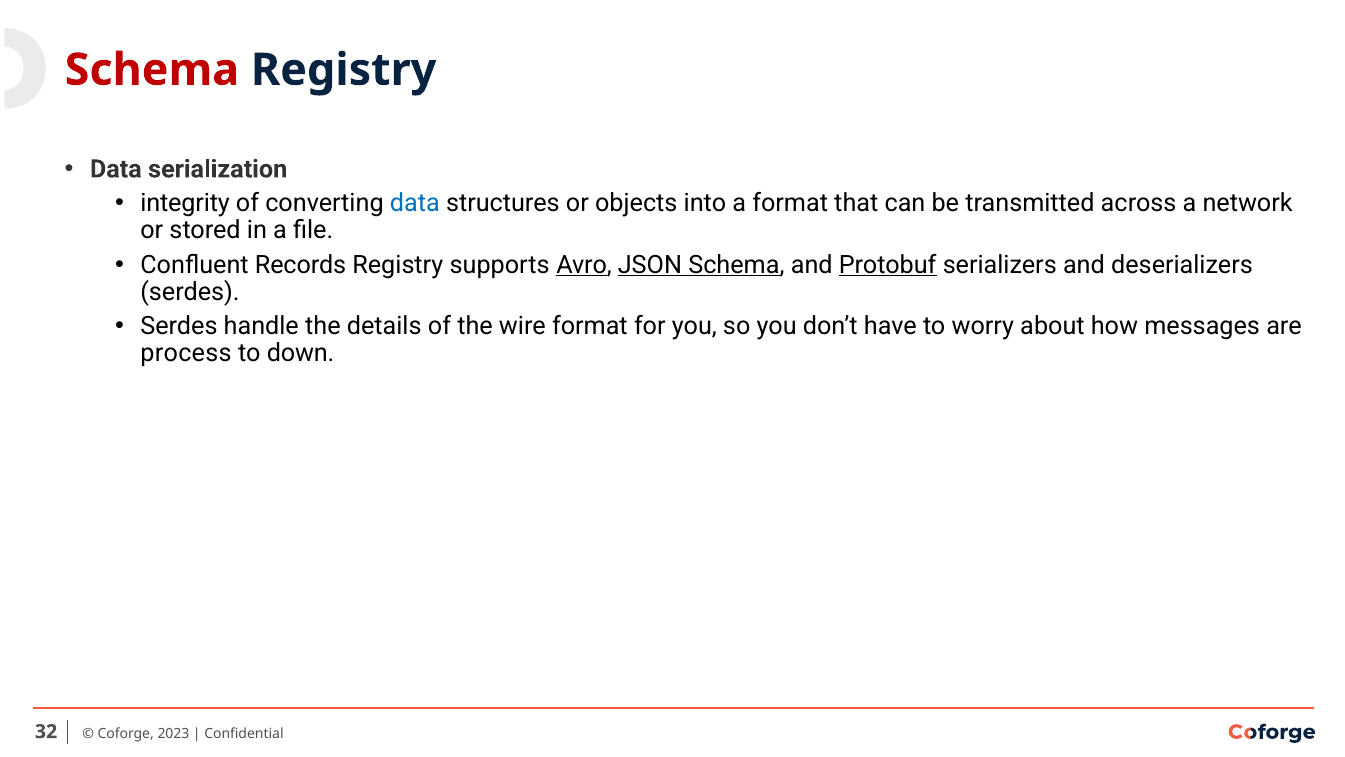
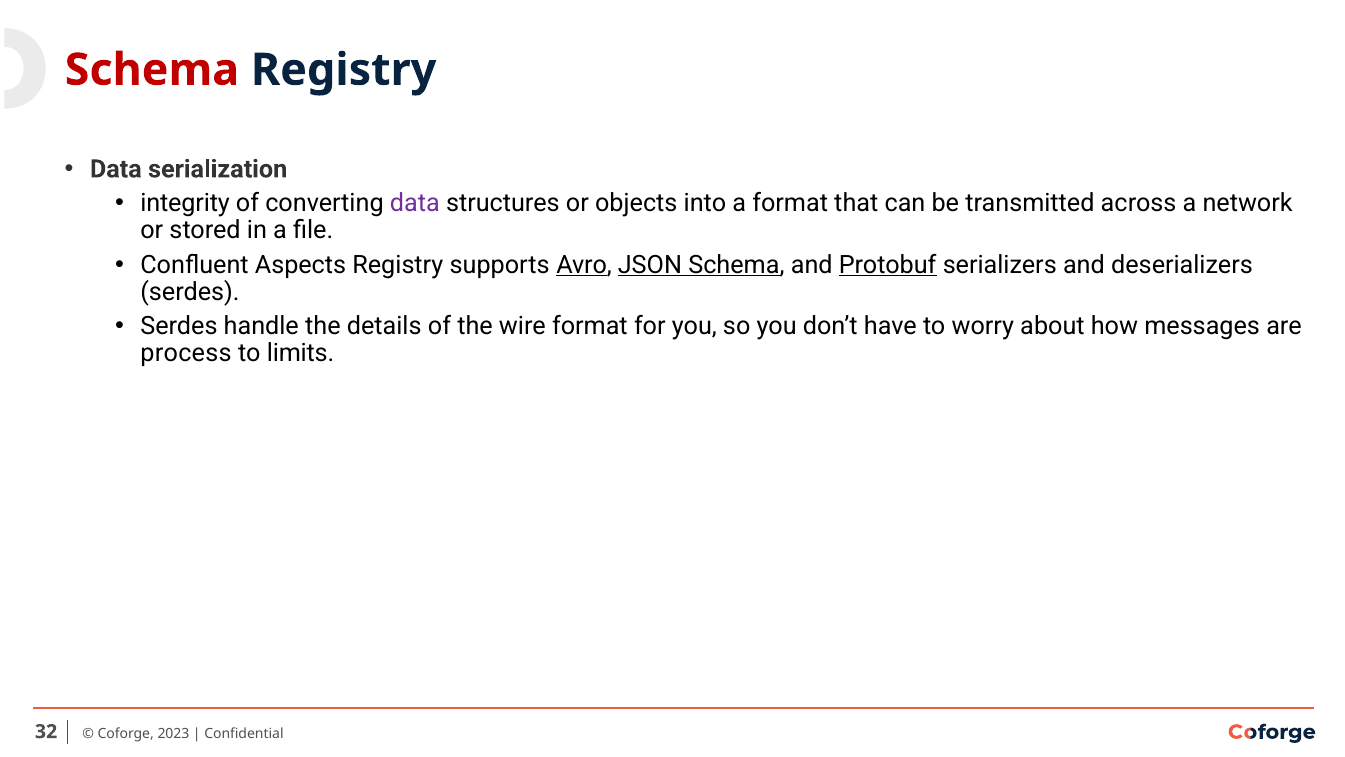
data at (415, 203) colour: blue -> purple
Records: Records -> Aspects
down: down -> limits
